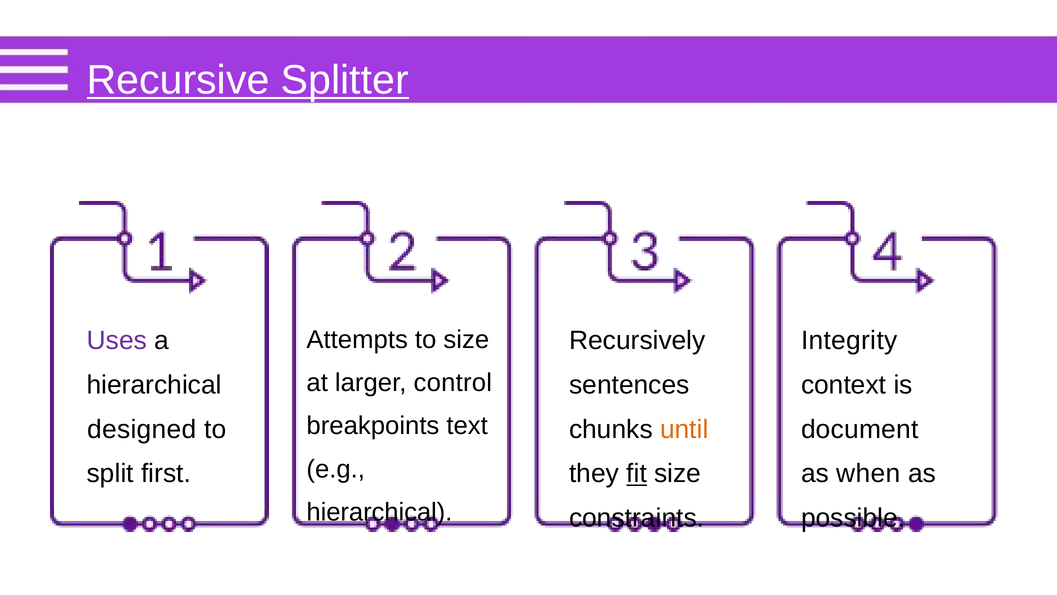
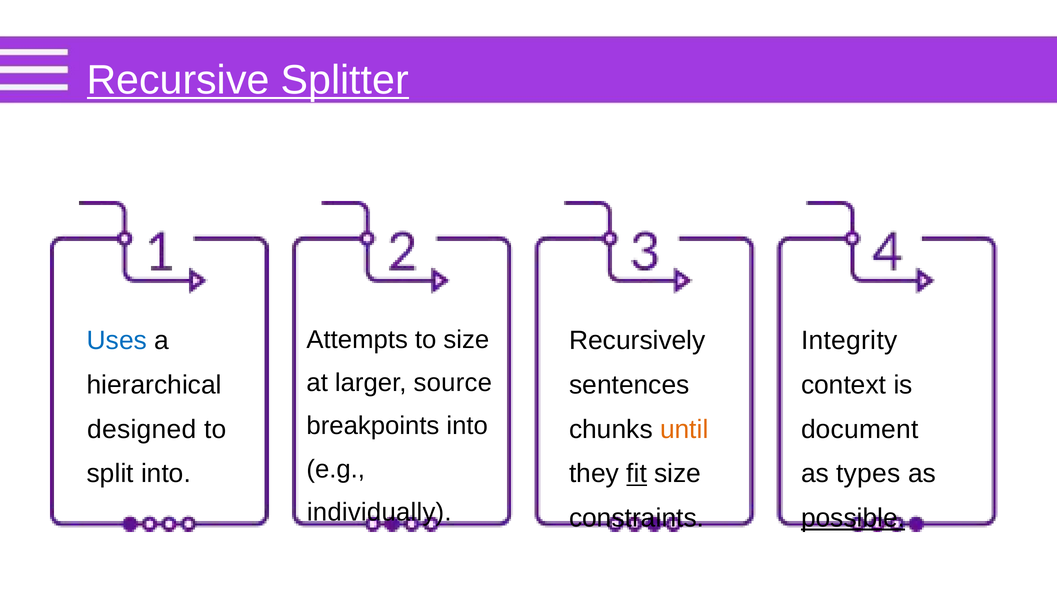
Uses colour: purple -> blue
control: control -> source
breakpoints text: text -> into
split first: first -> into
when: when -> types
hierarchical at (379, 512): hierarchical -> individually
possible underline: none -> present
